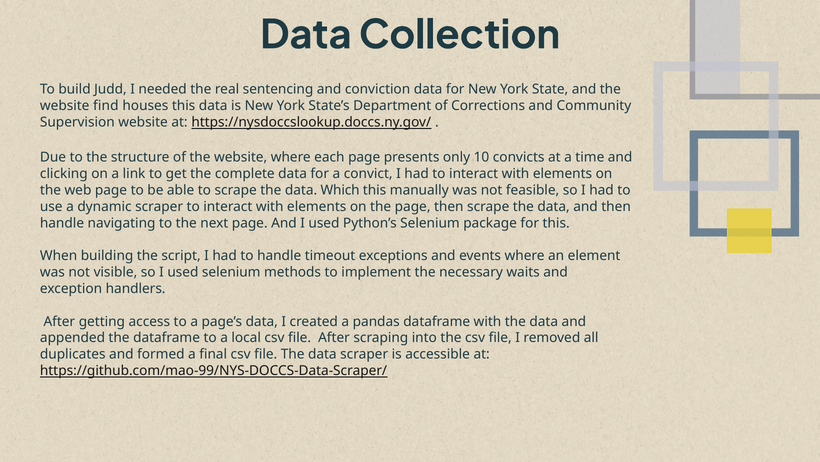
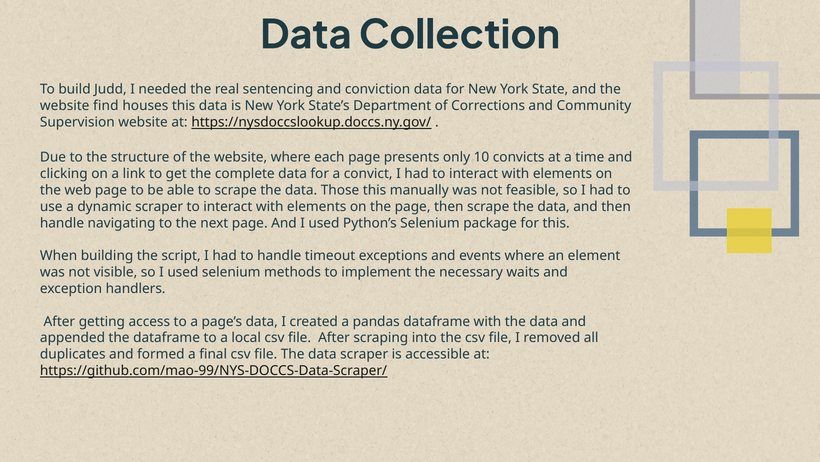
Which: Which -> Those
